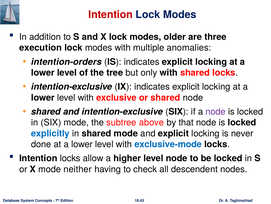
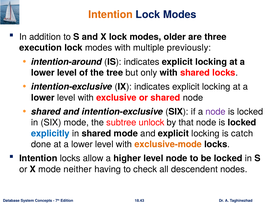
Intention at (111, 15) colour: red -> orange
anomalies: anomalies -> previously
intention-orders: intention-orders -> intention-around
above: above -> unlock
never: never -> catch
exclusive-mode colour: blue -> orange
